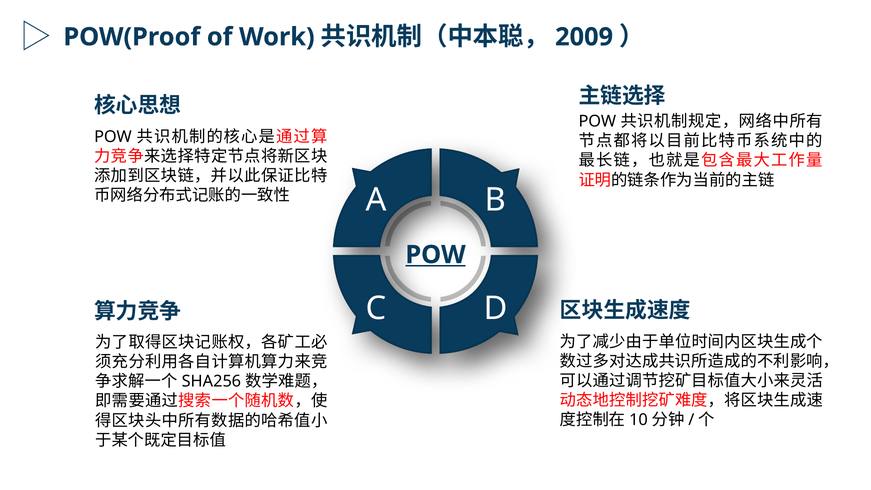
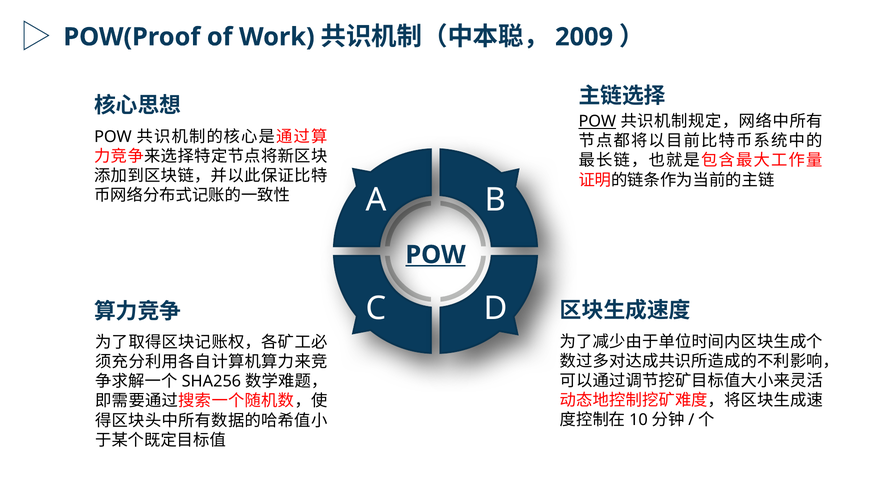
POW at (597, 121) underline: none -> present
